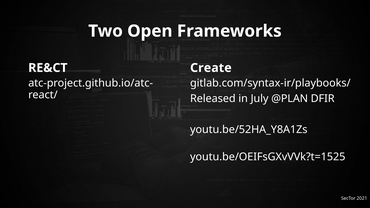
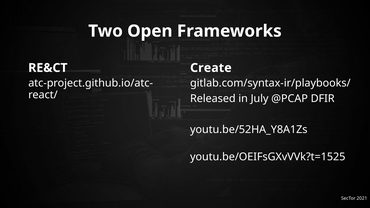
@PLAN: @PLAN -> @PCAP
